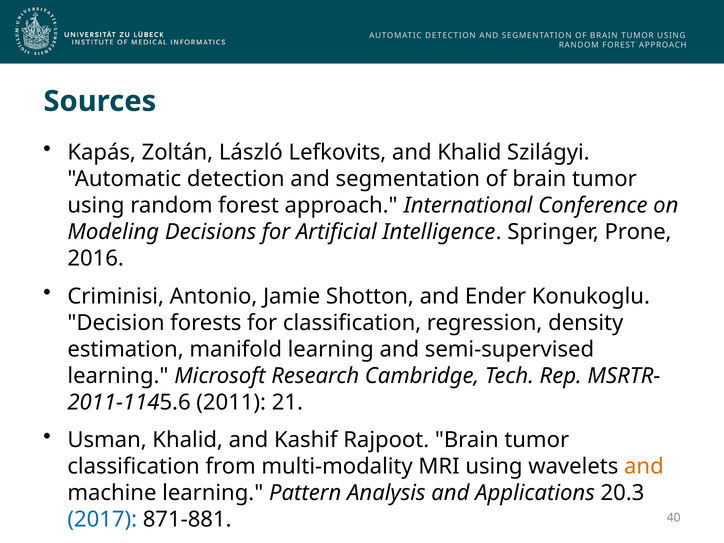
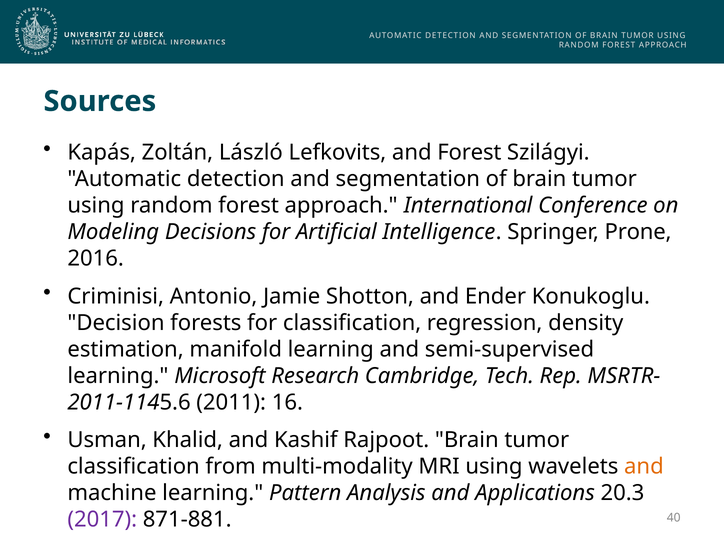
and Khalid: Khalid -> Forest
21: 21 -> 16
2017 colour: blue -> purple
